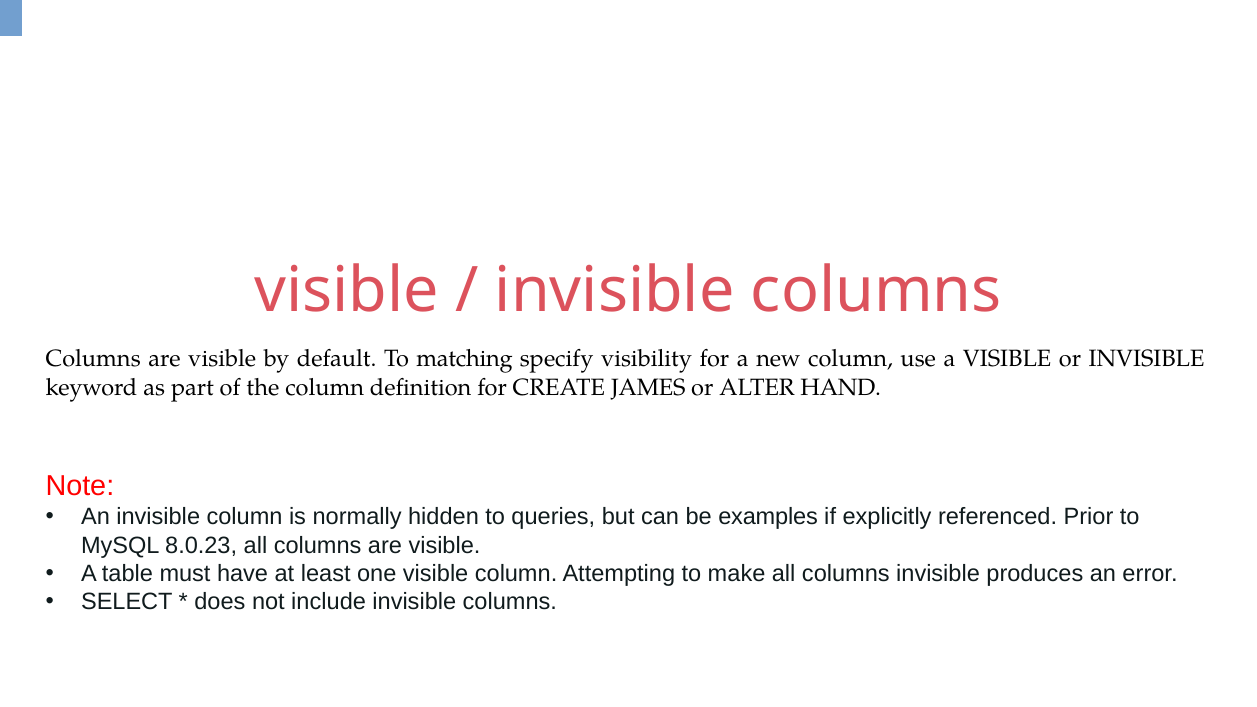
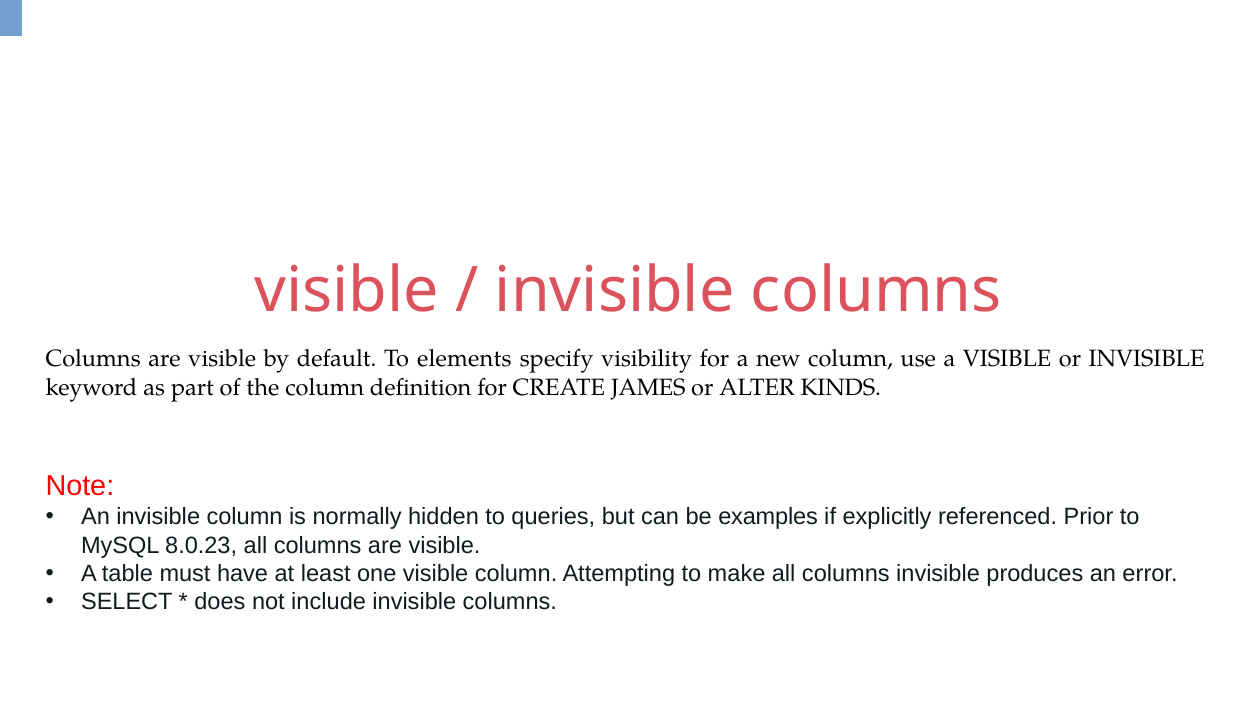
matching: matching -> elements
HAND: HAND -> KINDS
